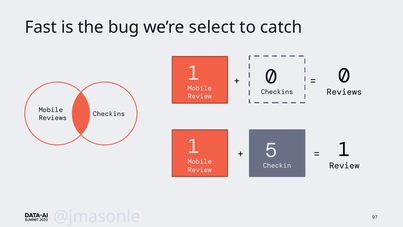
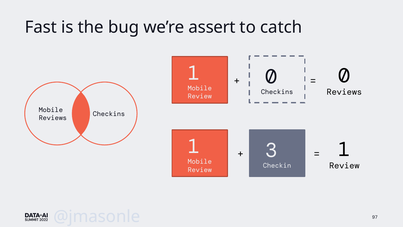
select: select -> assert
5: 5 -> 3
